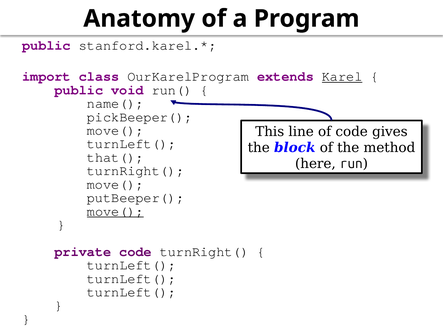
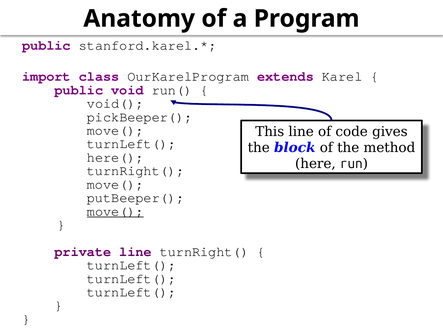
Karel underline: present -> none
name(: name( -> void(
that(: that( -> here(
private code: code -> line
